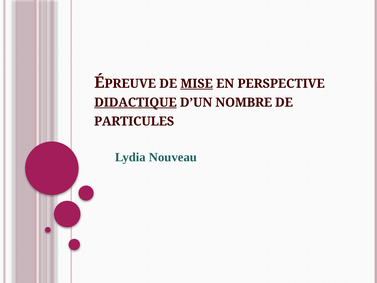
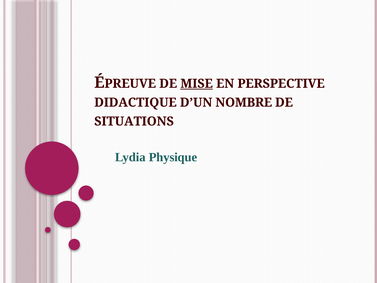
DIDACTIQUE underline: present -> none
PARTICULES: PARTICULES -> SITUATIONS
Nouveau: Nouveau -> Physique
